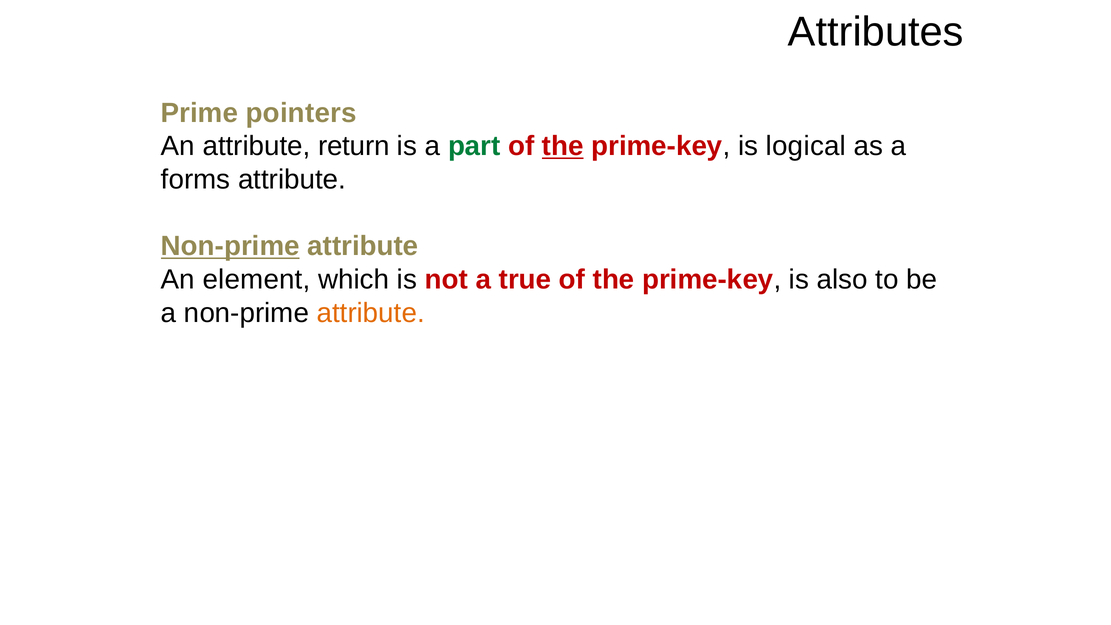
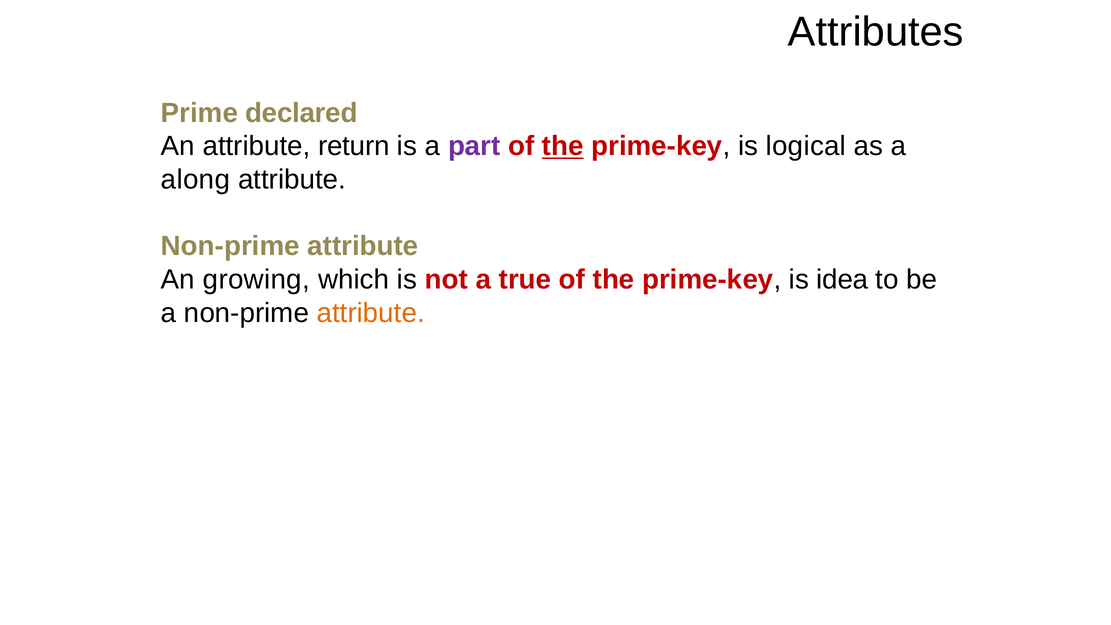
pointers: pointers -> declared
part colour: green -> purple
forms: forms -> along
Non-prime at (230, 246) underline: present -> none
element: element -> growing
also: also -> idea
